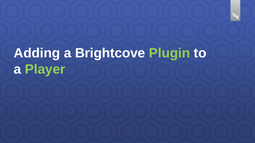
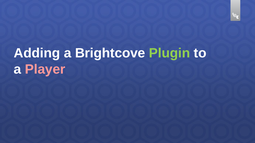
Player colour: light green -> pink
